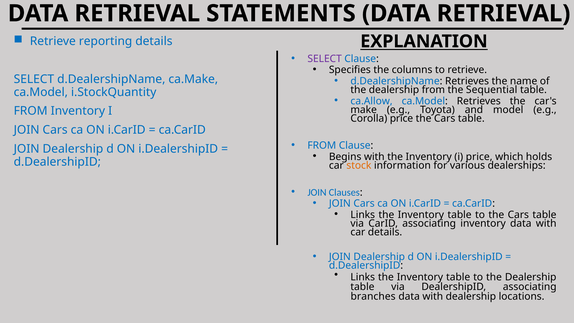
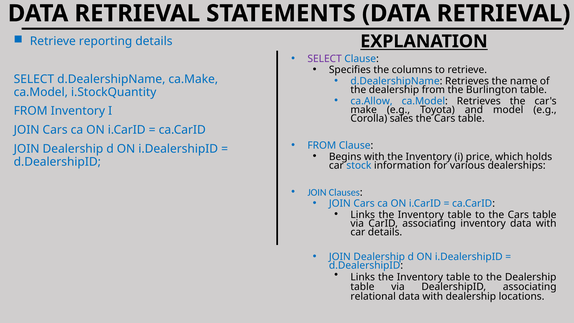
Sequential: Sequential -> Burlington
Corolla price: price -> sales
stock colour: orange -> blue
branches: branches -> relational
